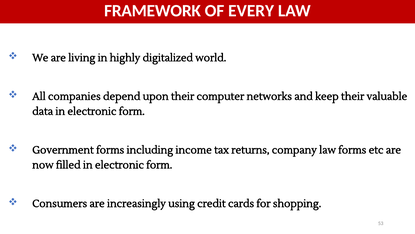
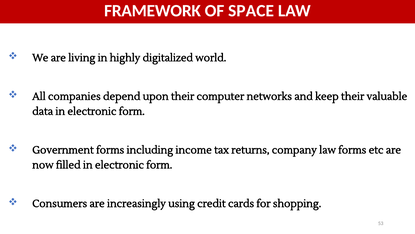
EVERY: EVERY -> SPACE
